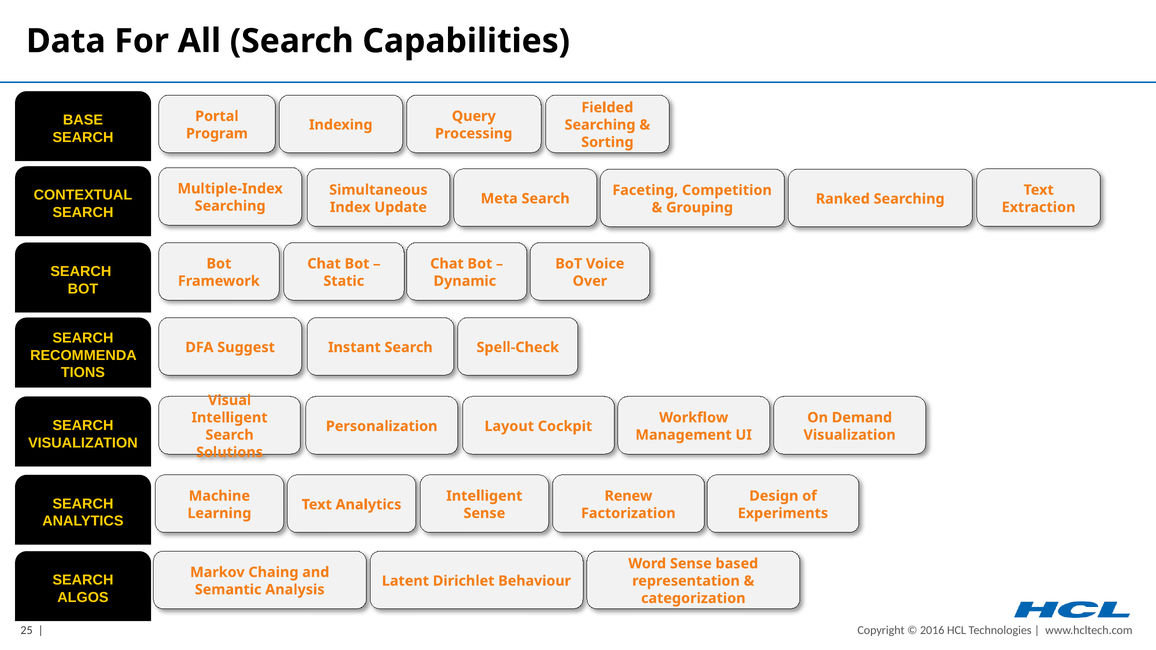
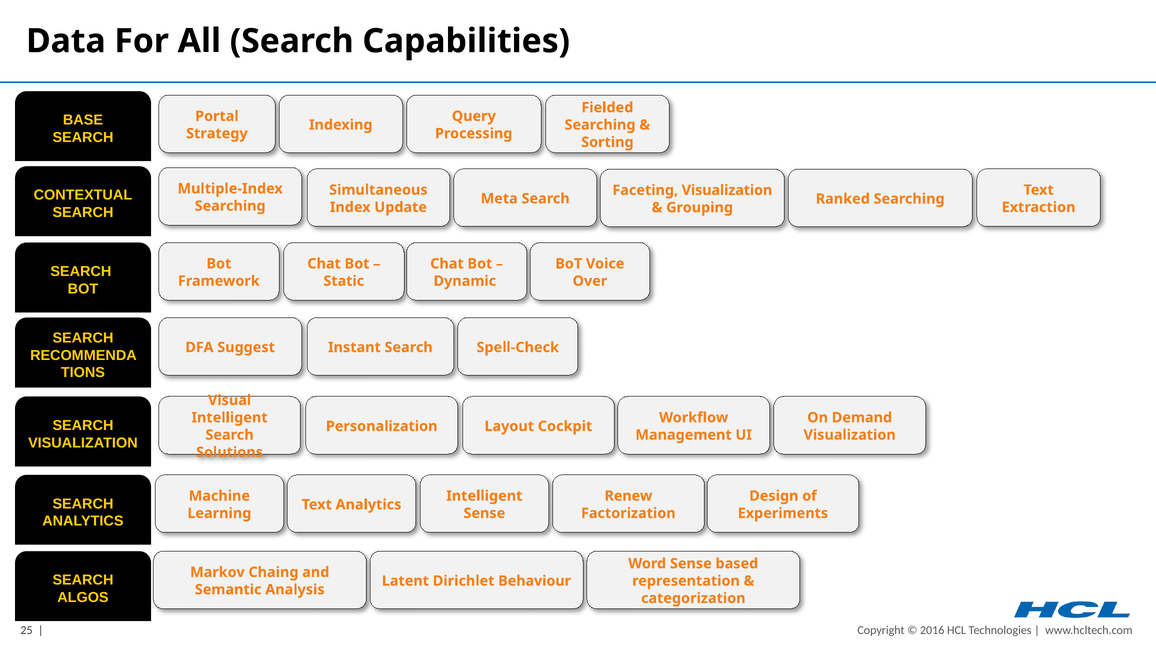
Program: Program -> Strategy
Faceting Competition: Competition -> Visualization
